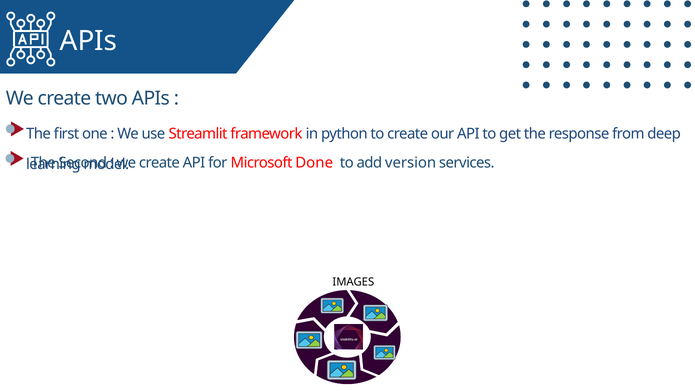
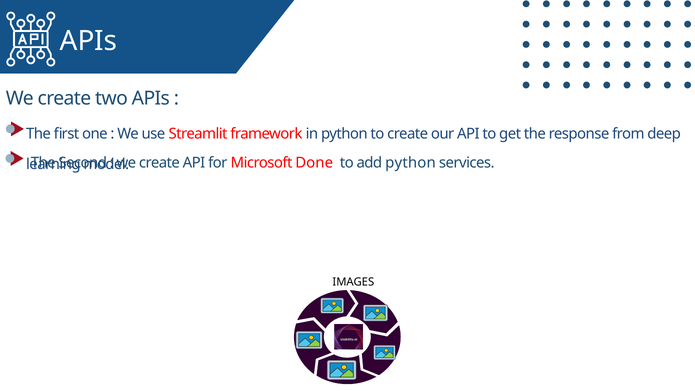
add version: version -> python
